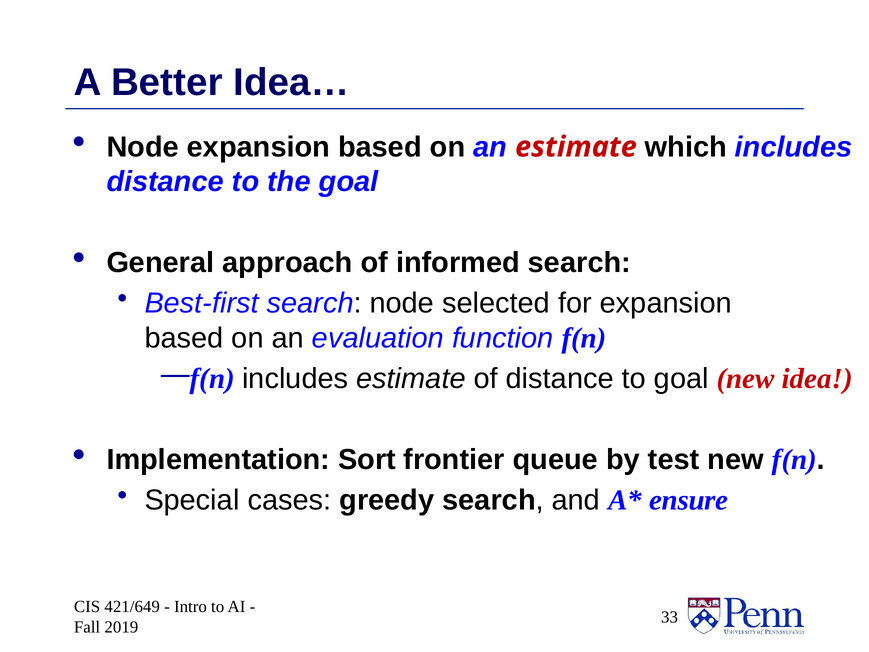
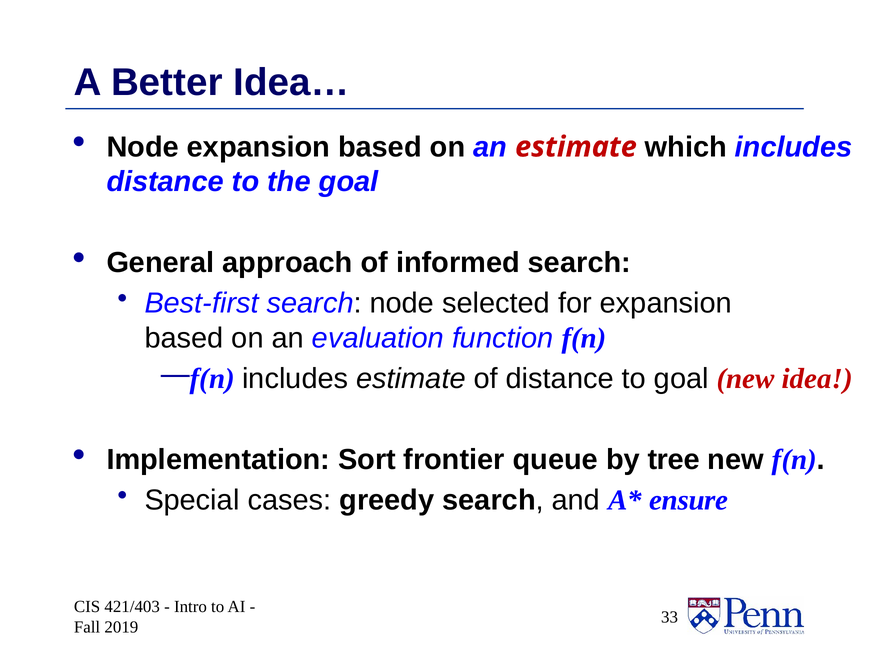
test: test -> tree
421/649: 421/649 -> 421/403
